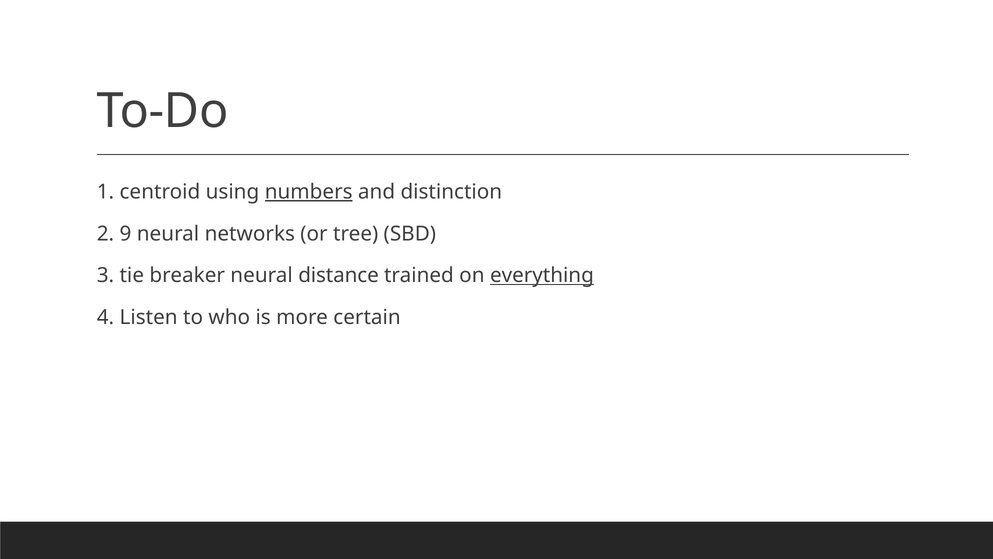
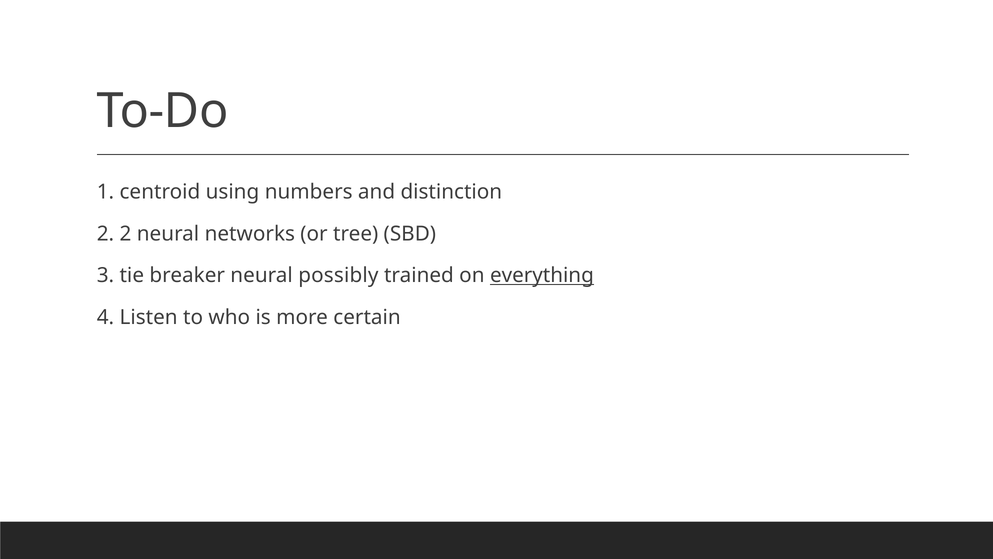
numbers underline: present -> none
2 9: 9 -> 2
distance: distance -> possibly
